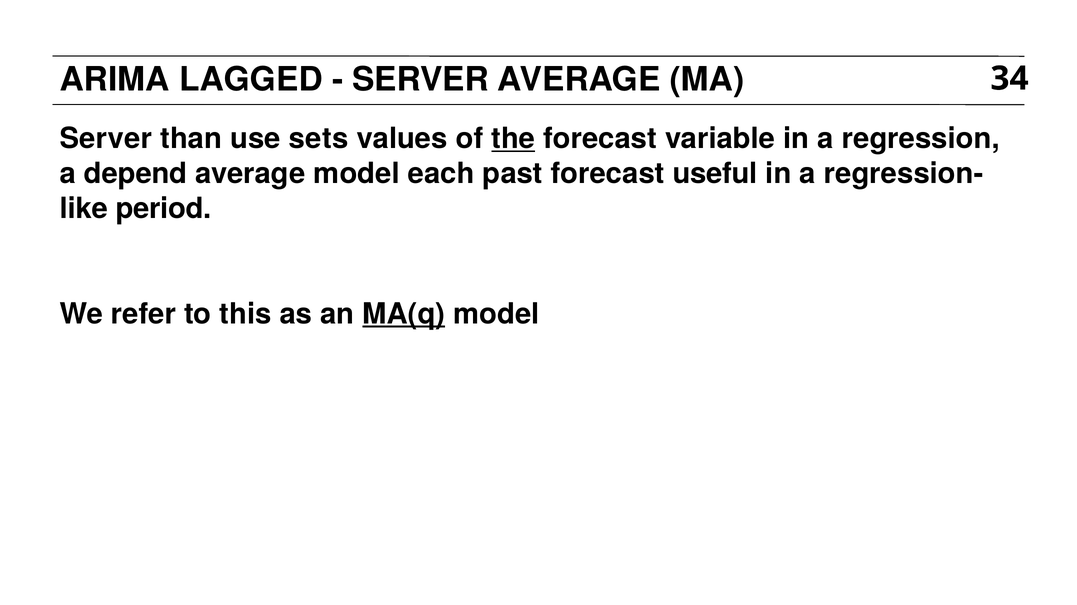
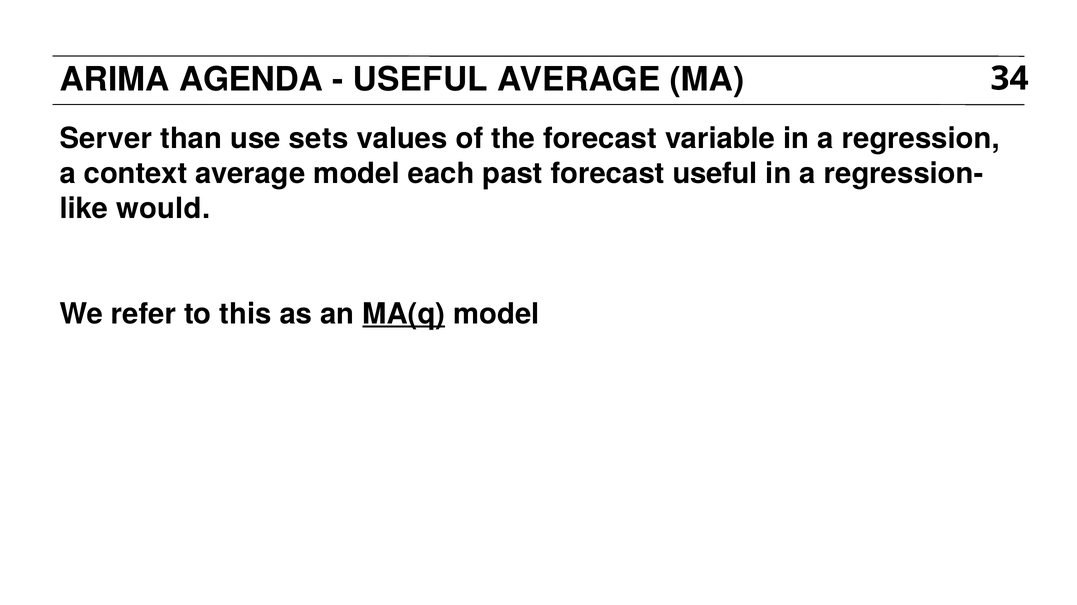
LAGGED: LAGGED -> AGENDA
SERVER at (421, 80): SERVER -> USEFUL
the underline: present -> none
depend: depend -> context
period: period -> would
